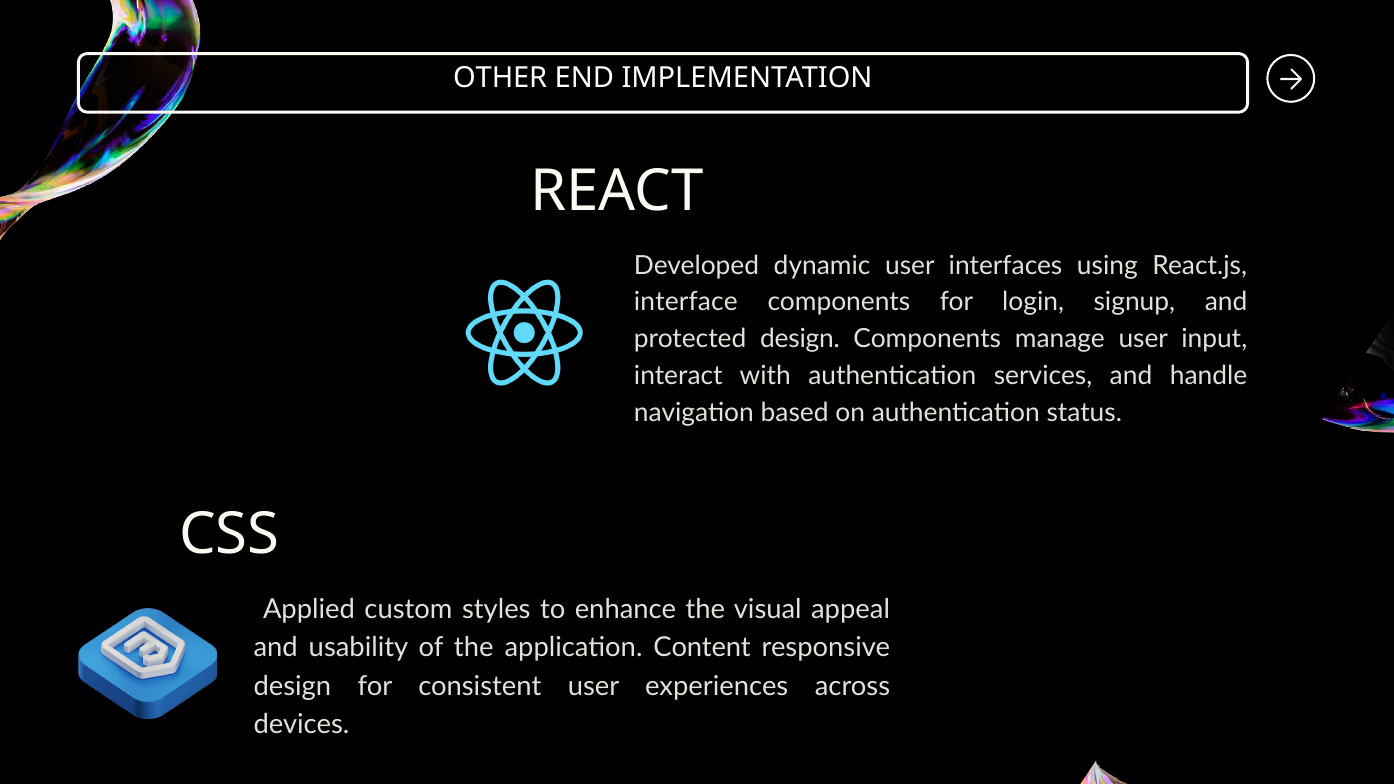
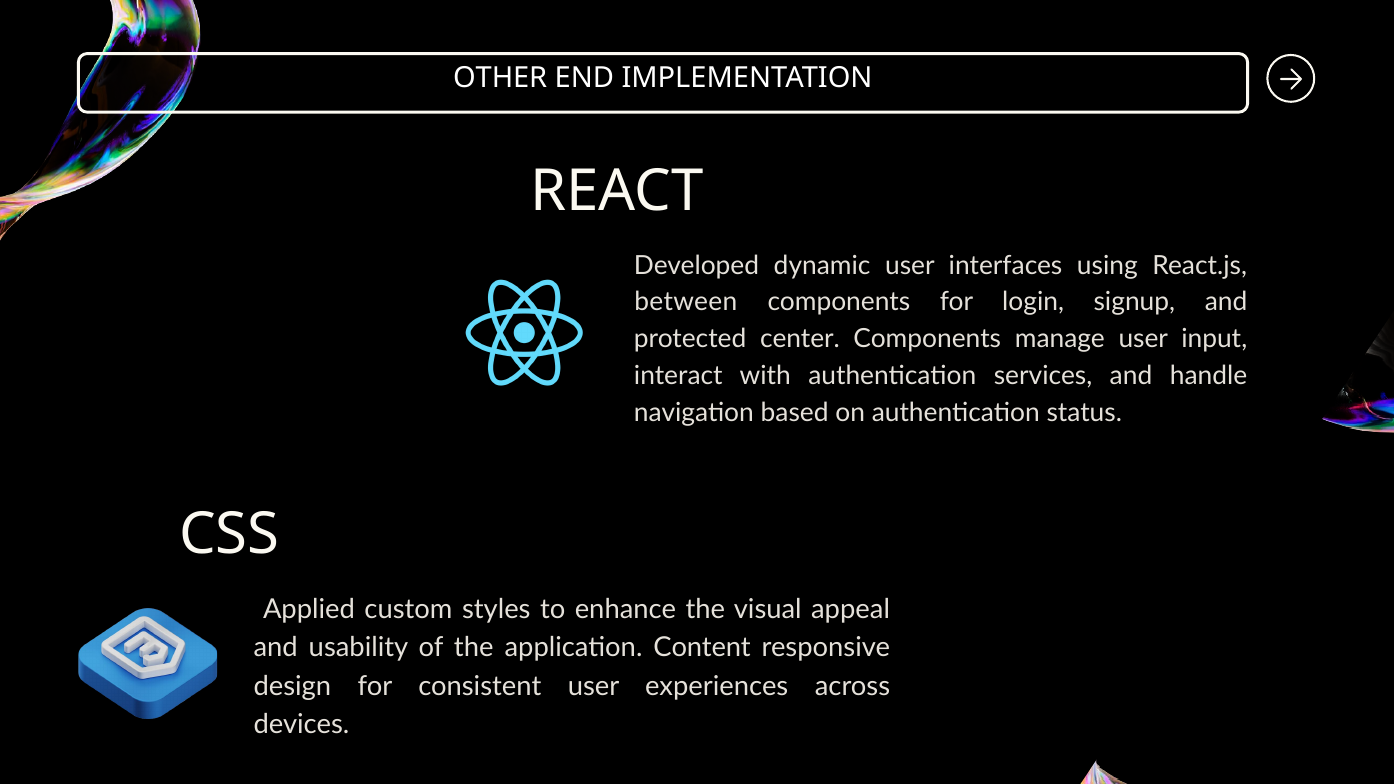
interface: interface -> between
protected design: design -> center
